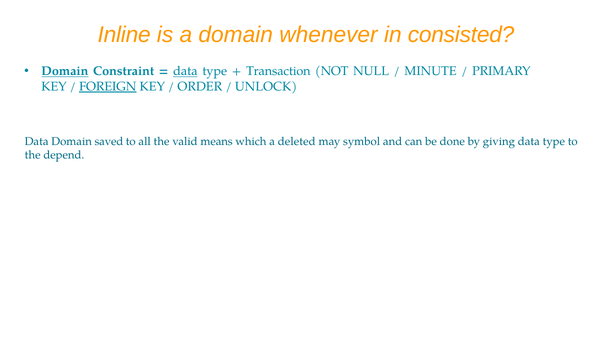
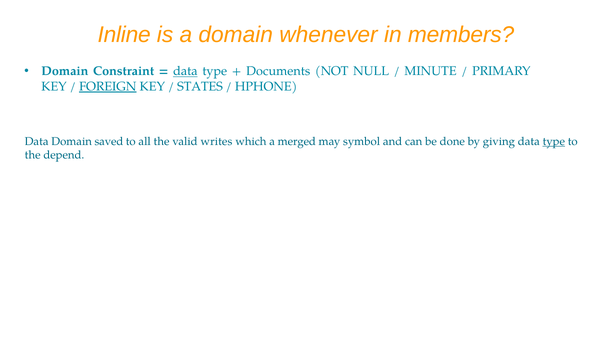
consisted: consisted -> members
Domain at (65, 71) underline: present -> none
Transaction: Transaction -> Documents
ORDER: ORDER -> STATES
UNLOCK: UNLOCK -> HPHONE
means: means -> writes
deleted: deleted -> merged
type at (554, 141) underline: none -> present
